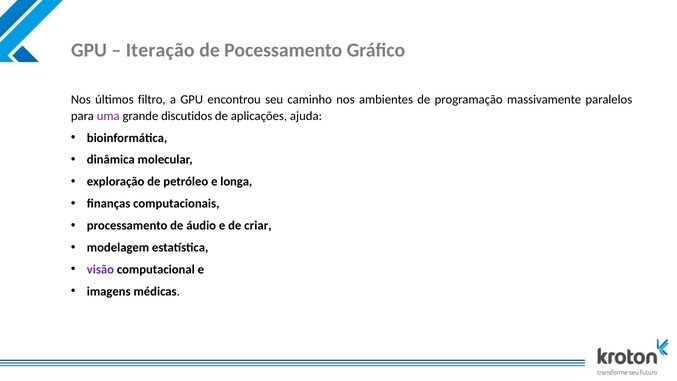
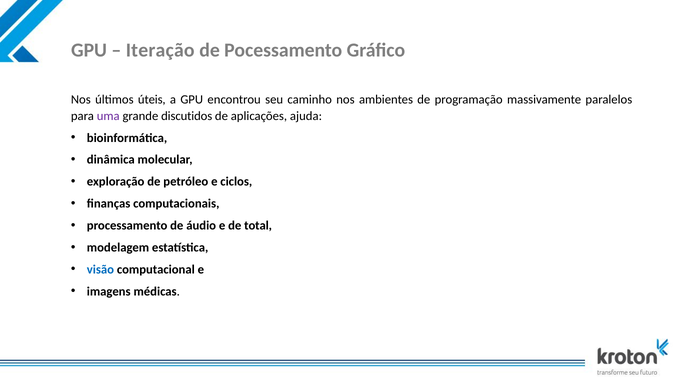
filtro: filtro -> úteis
longa: longa -> ciclos
criar: criar -> total
visão colour: purple -> blue
